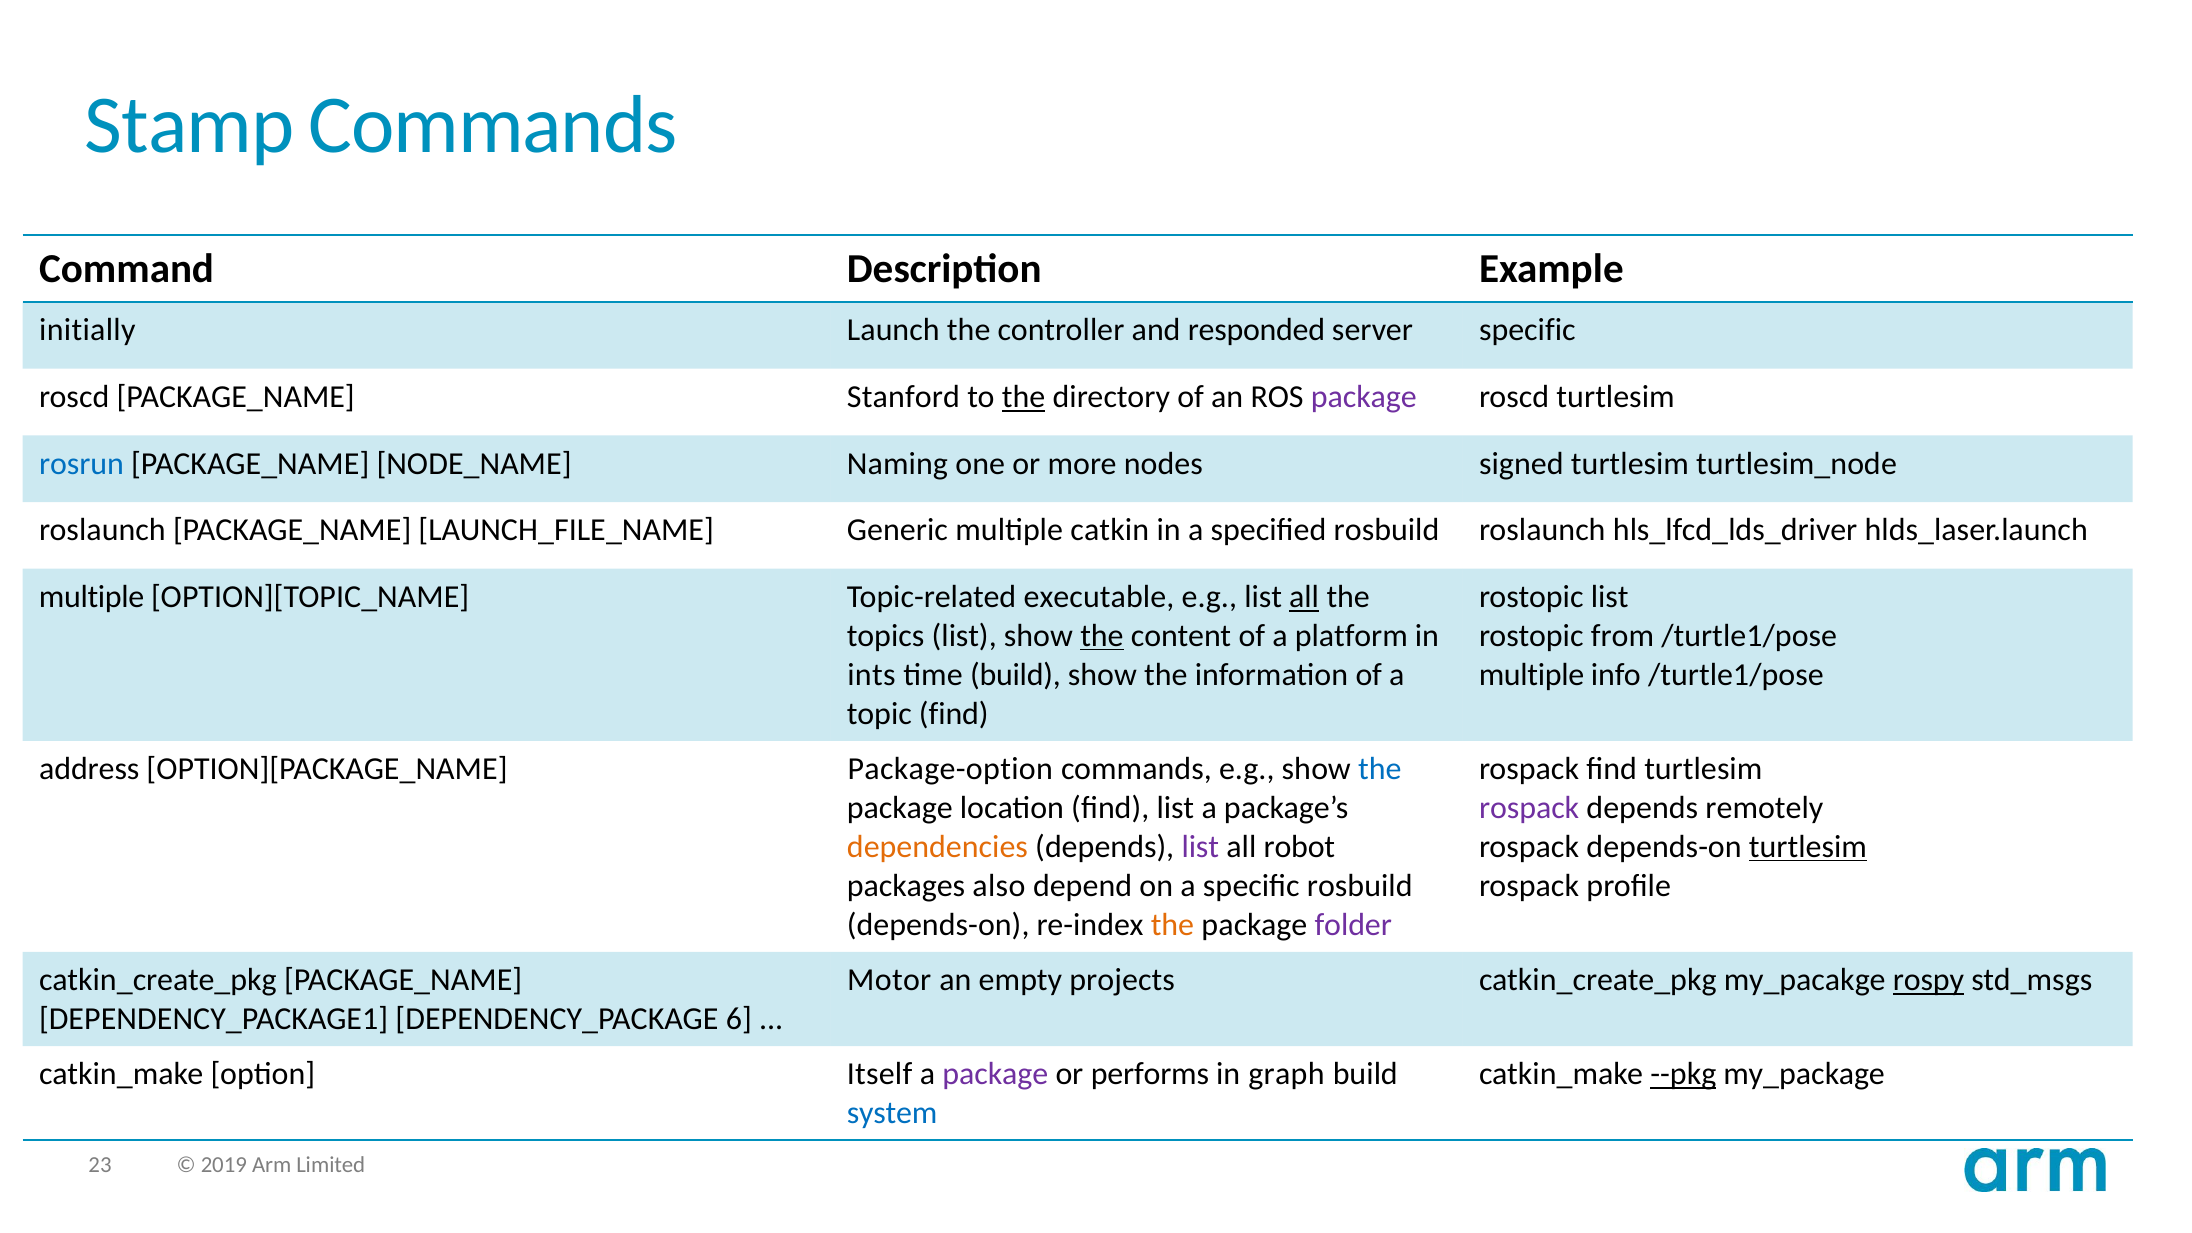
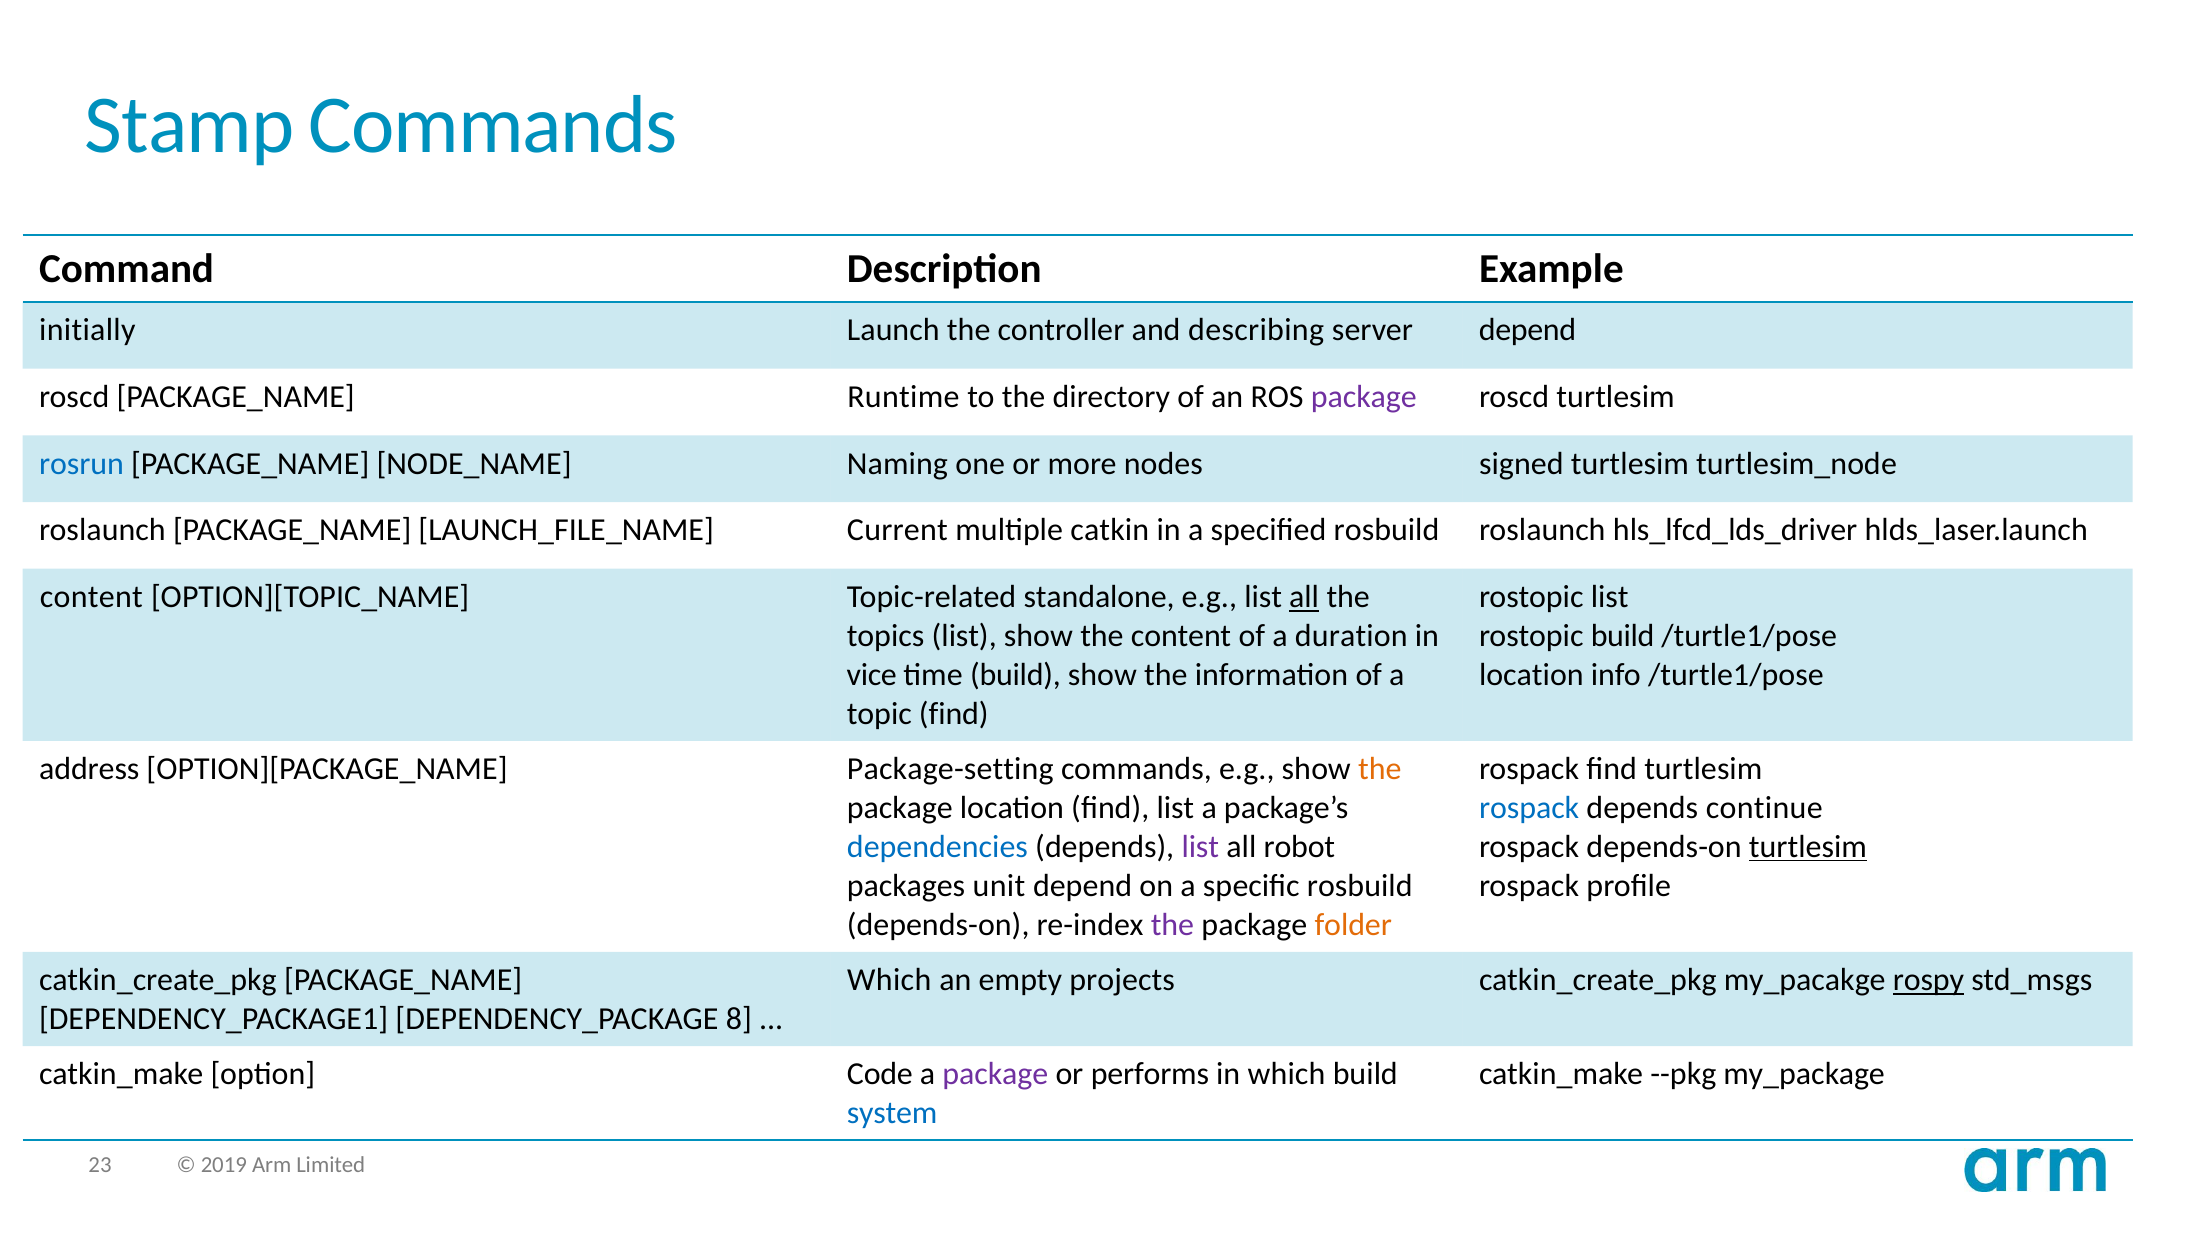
responded: responded -> describing
server specific: specific -> depend
Stanford: Stanford -> Runtime
the at (1024, 397) underline: present -> none
Generic: Generic -> Current
multiple at (92, 597): multiple -> content
executable: executable -> standalone
the at (1102, 636) underline: present -> none
platform: platform -> duration
rostopic from: from -> build
ints: ints -> vice
multiple at (1531, 675): multiple -> location
Package-option: Package-option -> Package-setting
the at (1380, 769) colour: blue -> orange
rospack at (1529, 808) colour: purple -> blue
remotely: remotely -> continue
dependencies colour: orange -> blue
also: also -> unit
the at (1172, 925) colour: orange -> purple
folder colour: purple -> orange
Motor at (889, 980): Motor -> Which
6: 6 -> 8
Itself: Itself -> Code
in graph: graph -> which
--pkg underline: present -> none
